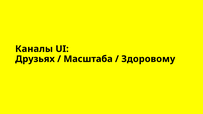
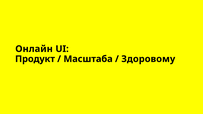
Каналы: Каналы -> Онлайн
Друзьях: Друзьях -> Продукт
